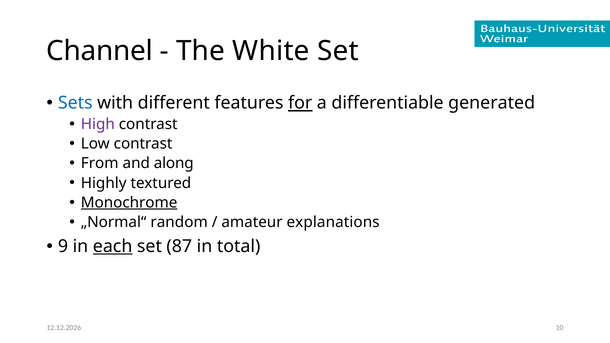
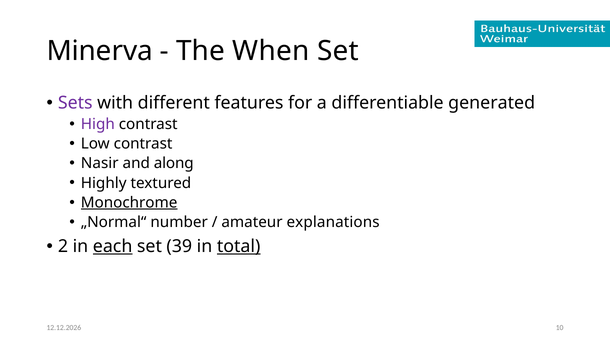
Channel: Channel -> Minerva
White: White -> When
Sets colour: blue -> purple
for underline: present -> none
From: From -> Nasir
random: random -> number
9: 9 -> 2
87: 87 -> 39
total underline: none -> present
